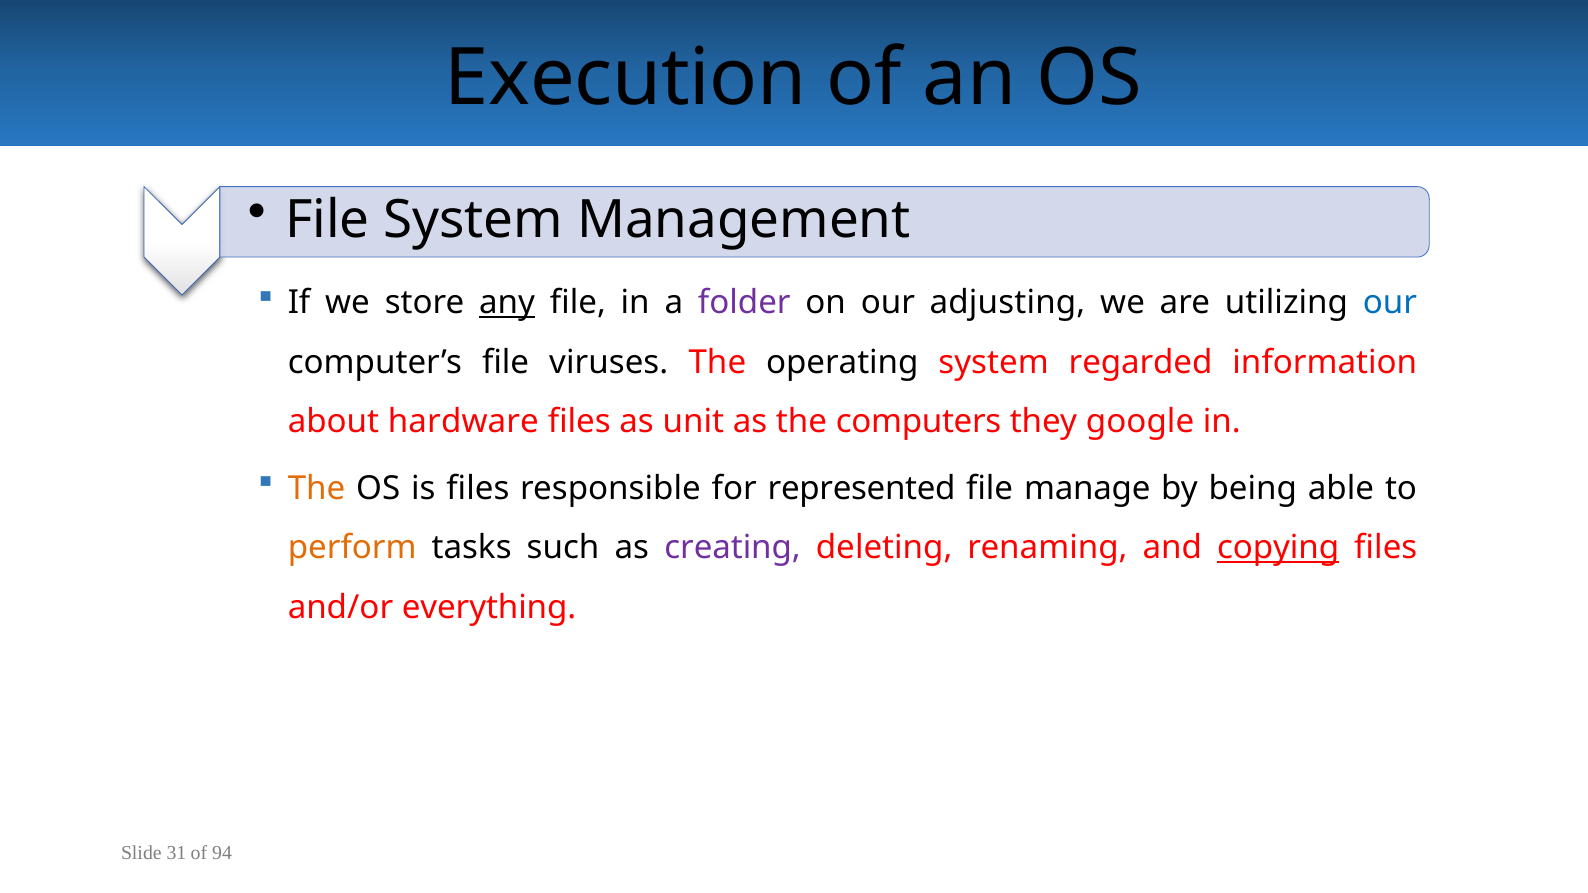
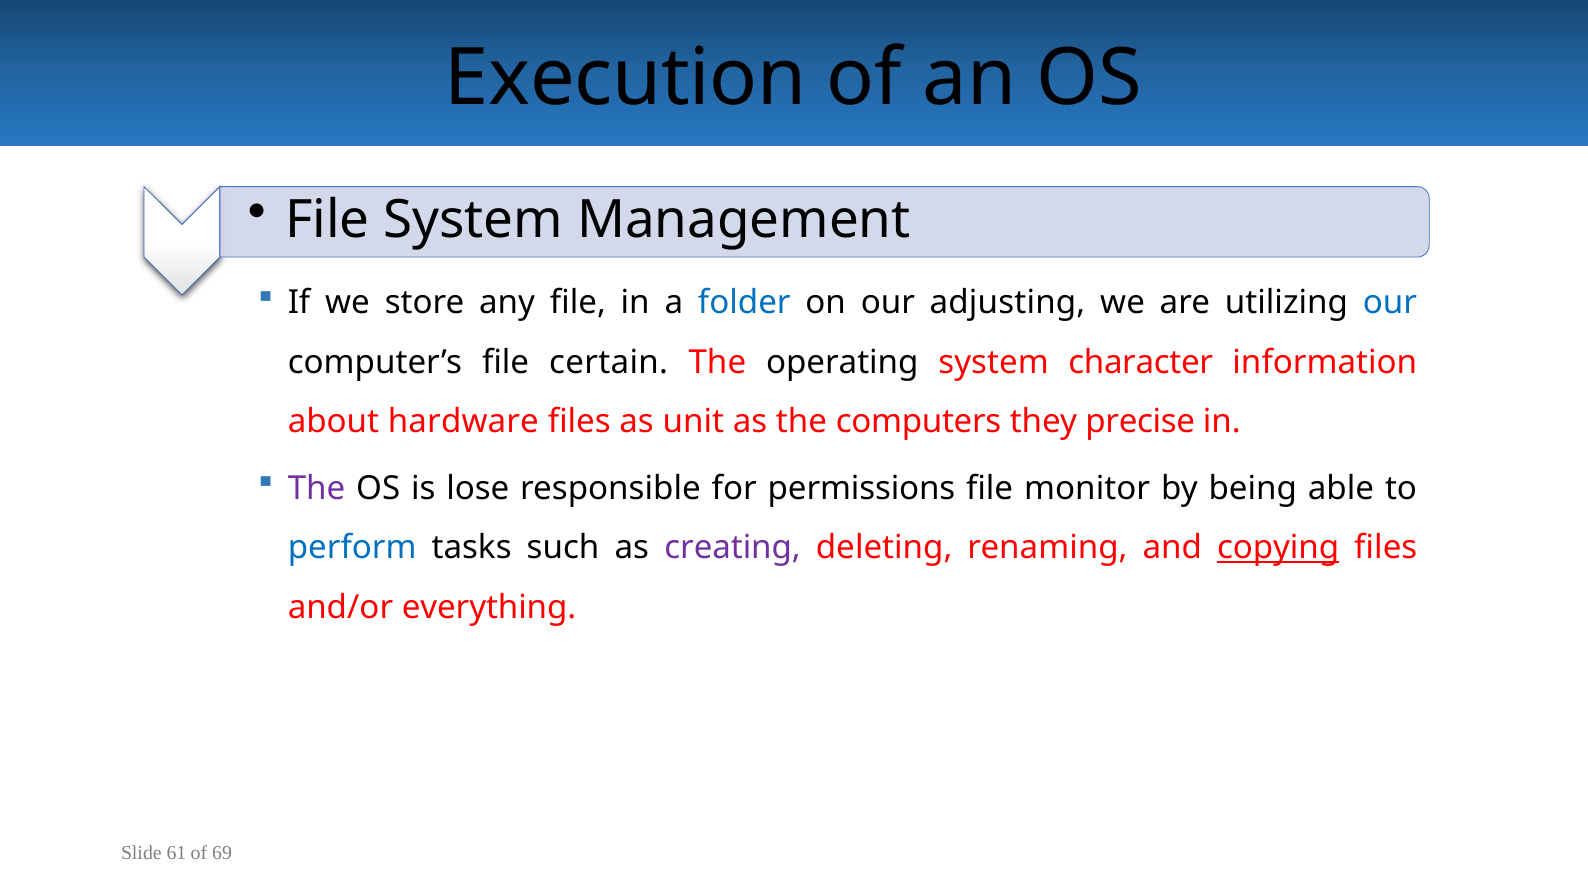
any underline: present -> none
folder colour: purple -> blue
viruses: viruses -> certain
regarded: regarded -> character
google: google -> precise
The at (317, 488) colour: orange -> purple
is files: files -> lose
represented: represented -> permissions
manage: manage -> monitor
perform colour: orange -> blue
31: 31 -> 61
94: 94 -> 69
